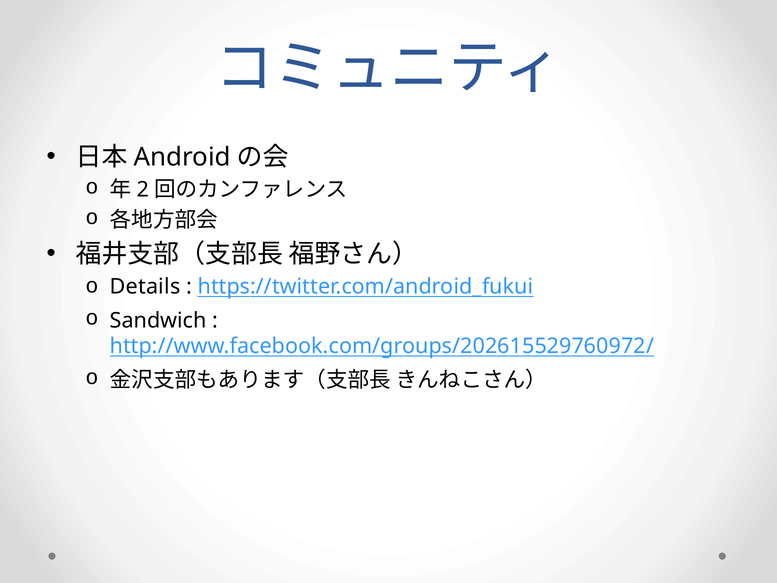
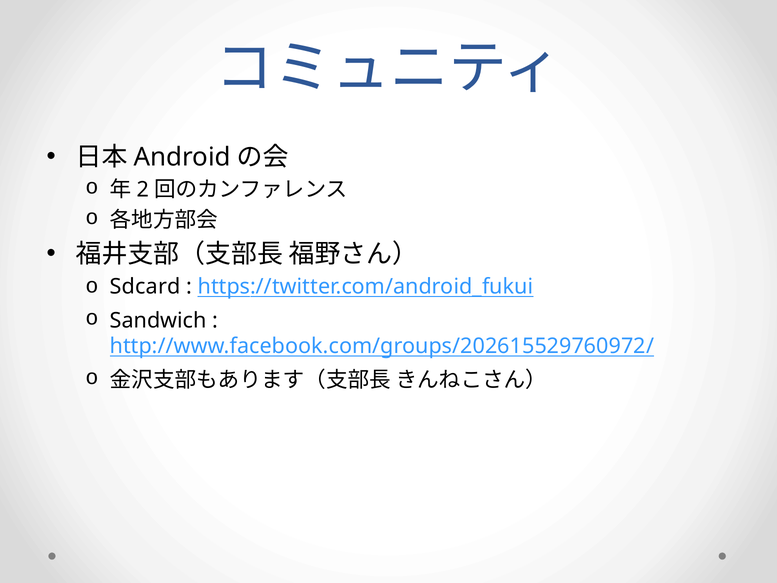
Details: Details -> Sdcard
